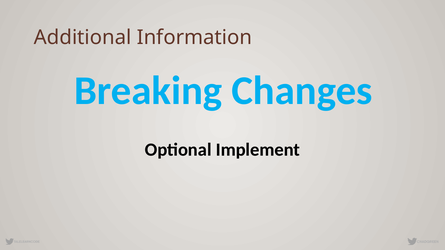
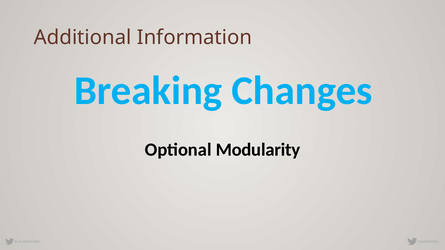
Implement: Implement -> Modularity
